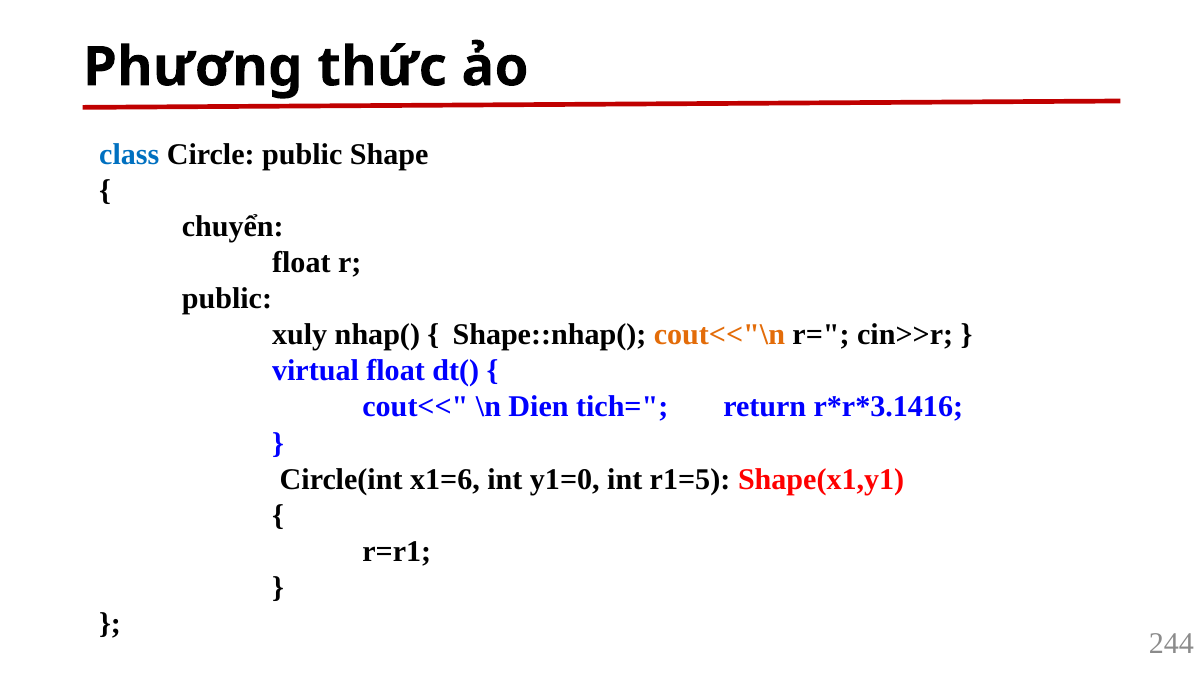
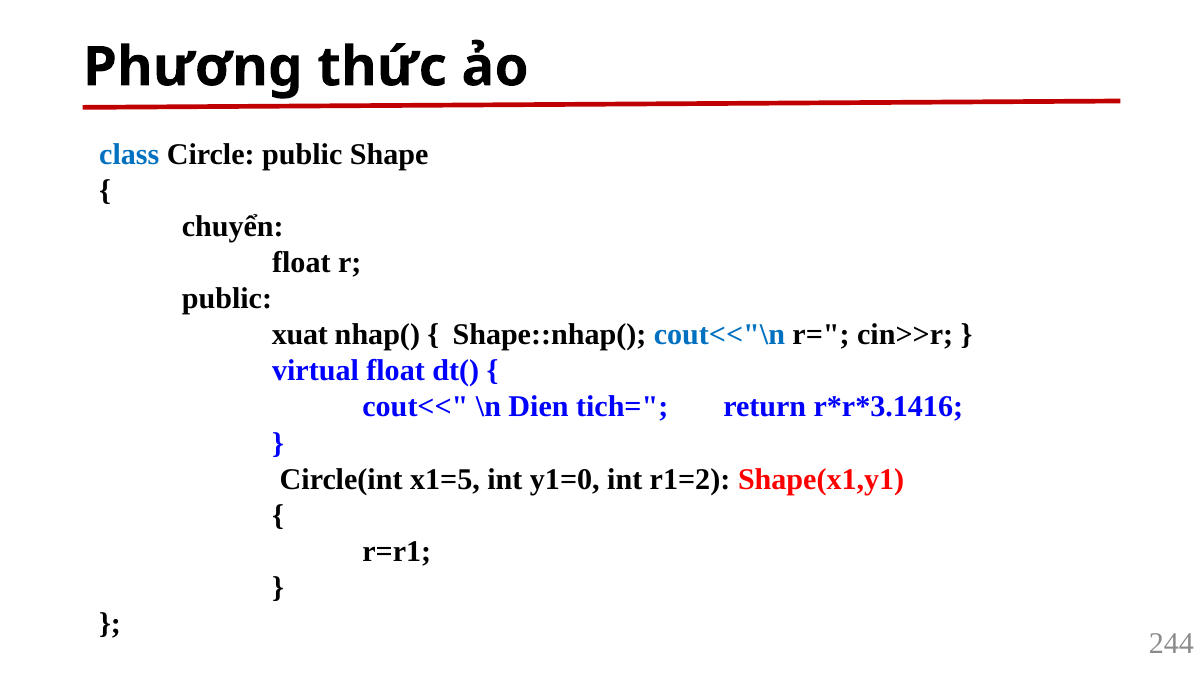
xuly: xuly -> xuat
cout<<"\n colour: orange -> blue
x1=6: x1=6 -> x1=5
r1=5: r1=5 -> r1=2
